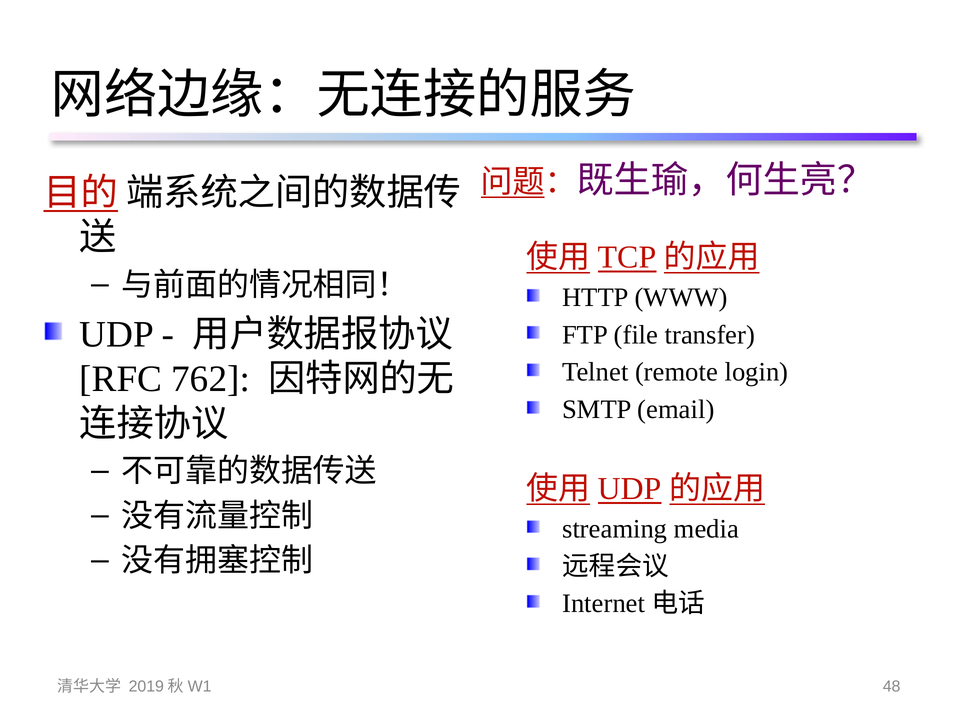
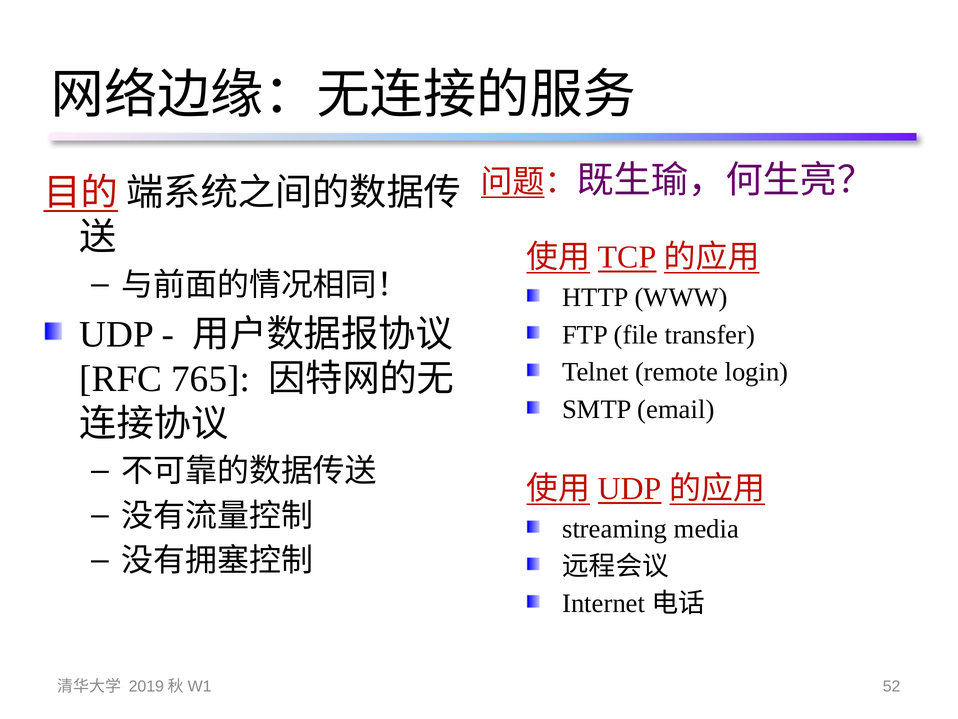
762: 762 -> 765
48: 48 -> 52
